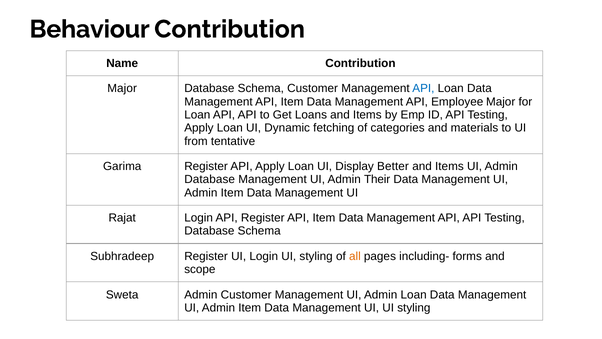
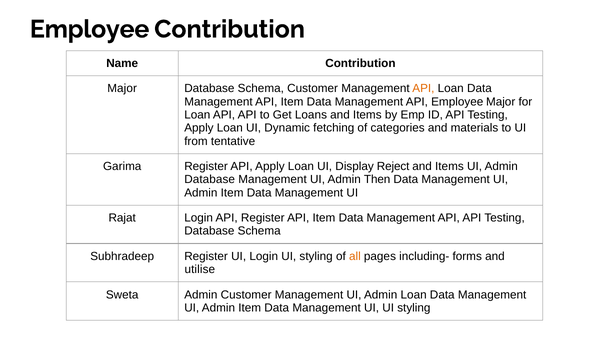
Behaviour at (90, 29): Behaviour -> Employee
API at (423, 88) colour: blue -> orange
Better: Better -> Reject
Their: Their -> Then
scope: scope -> utilise
